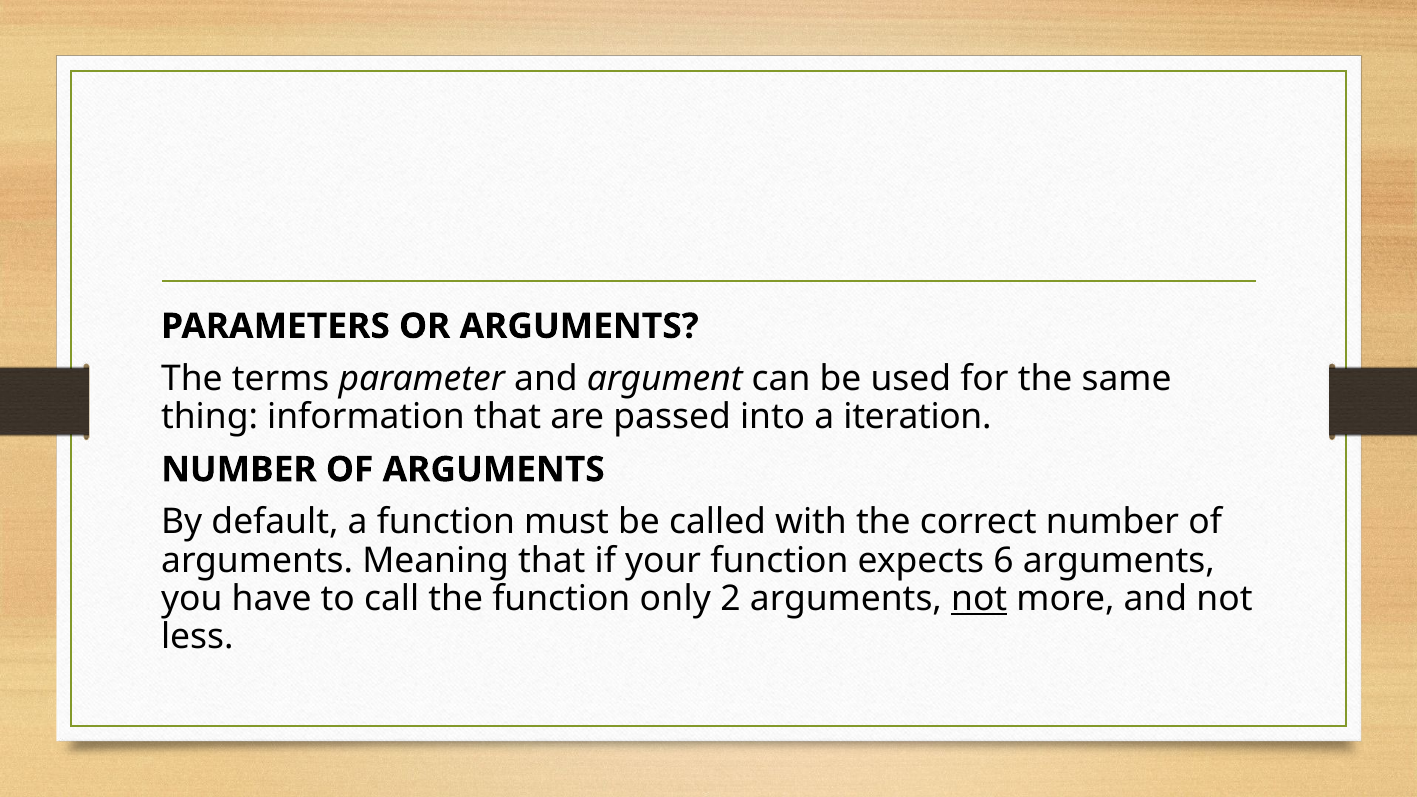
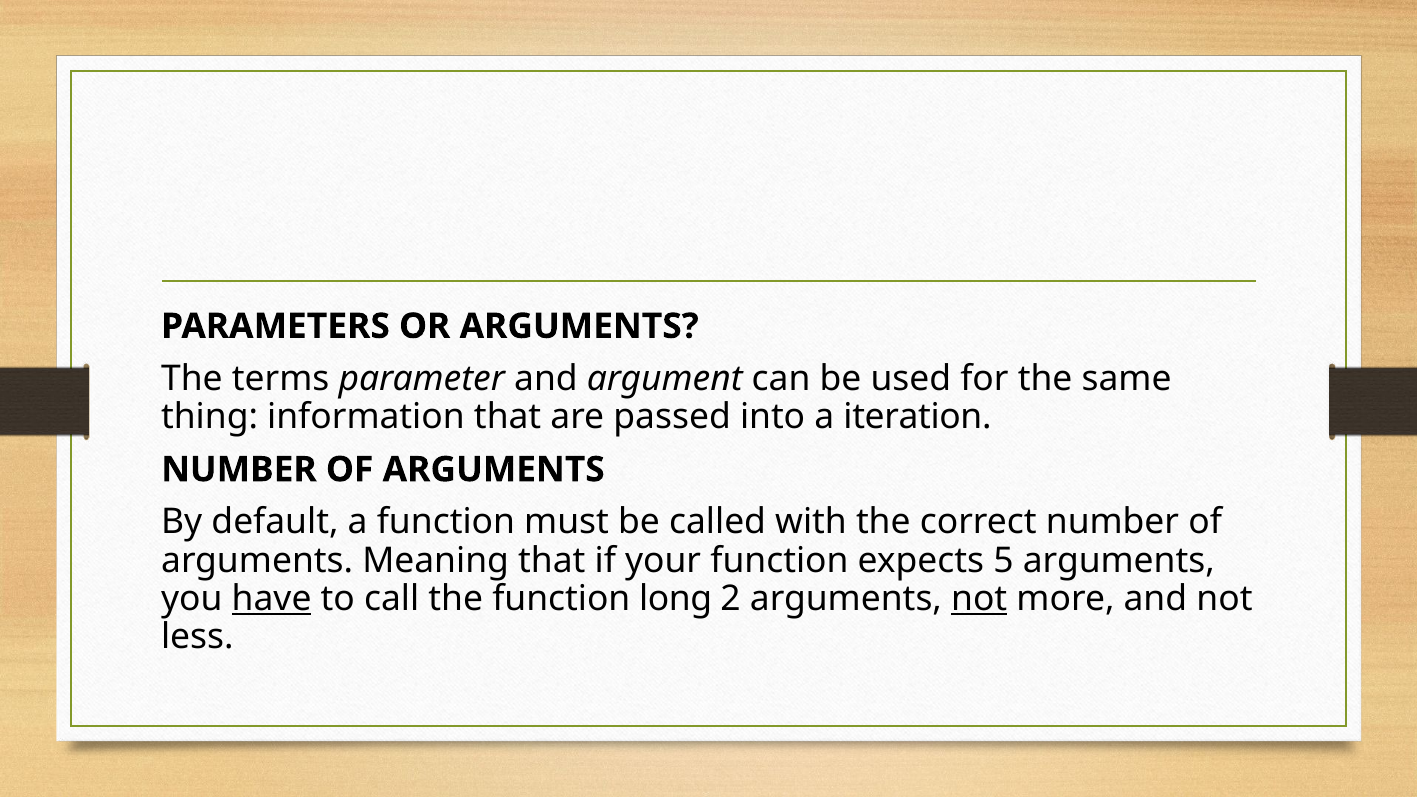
6: 6 -> 5
have underline: none -> present
only: only -> long
